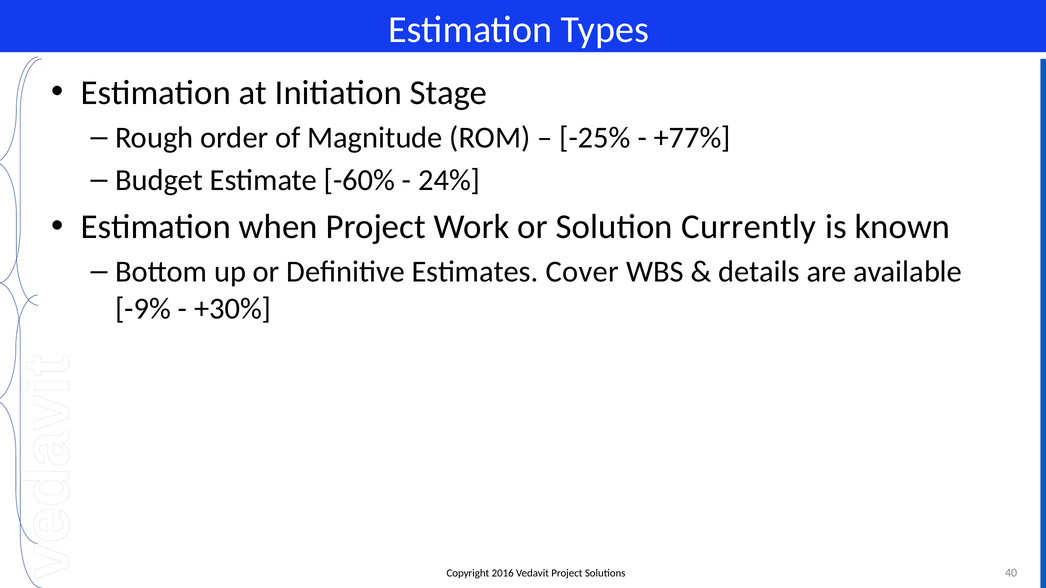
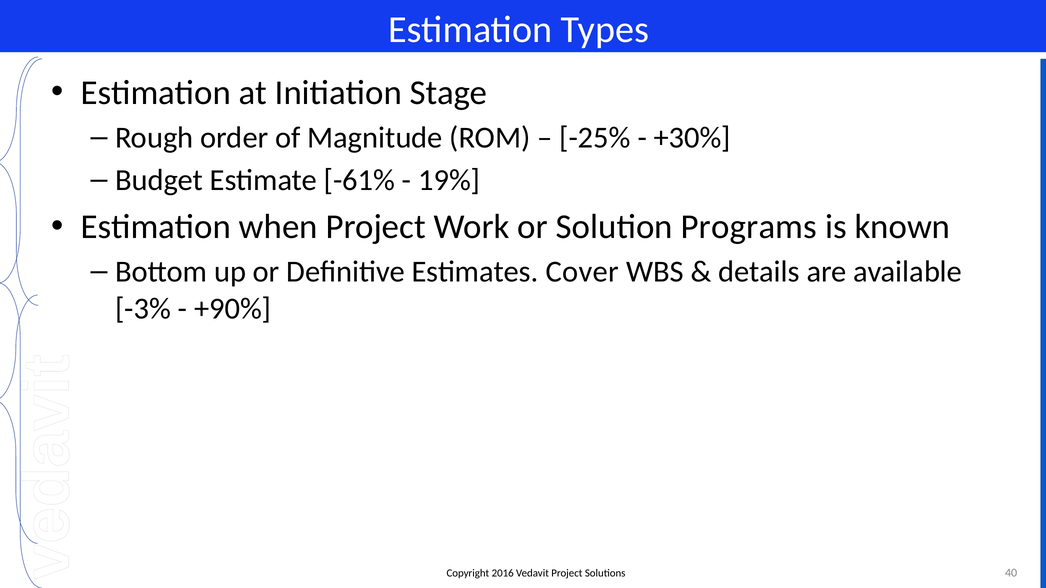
+77%: +77% -> +30%
-60%: -60% -> -61%
24%: 24% -> 19%
Currently: Currently -> Programs
-9%: -9% -> -3%
+30%: +30% -> +90%
